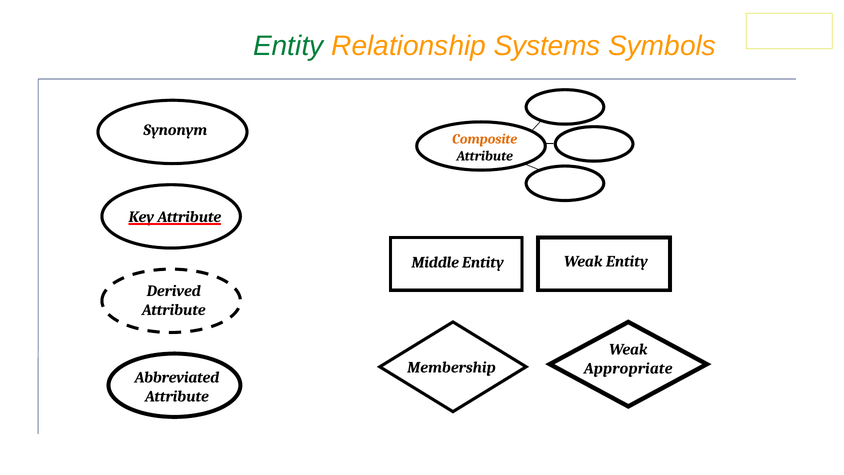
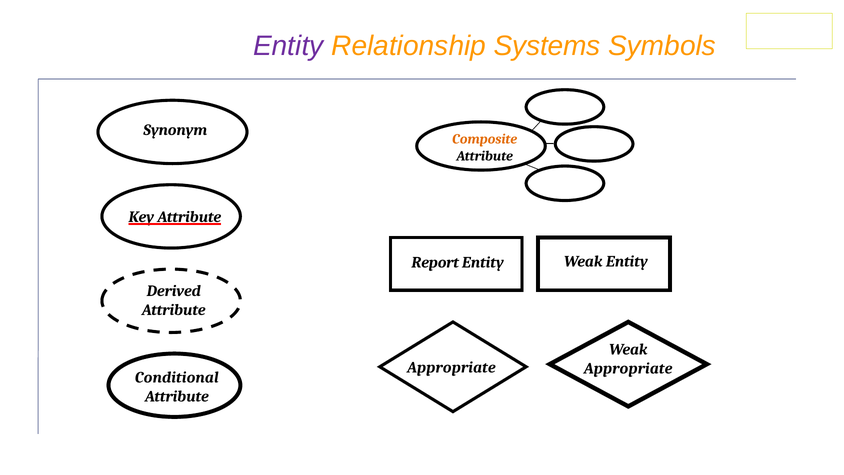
Entity at (288, 46) colour: green -> purple
Middle: Middle -> Report
Membership at (451, 368): Membership -> Appropriate
Abbreviated: Abbreviated -> Conditional
